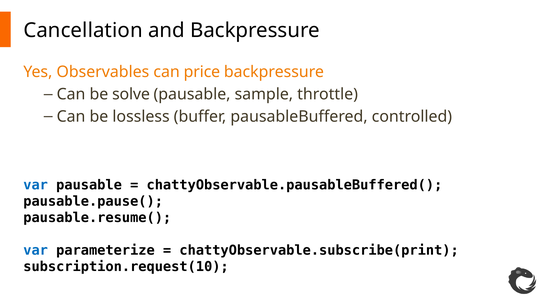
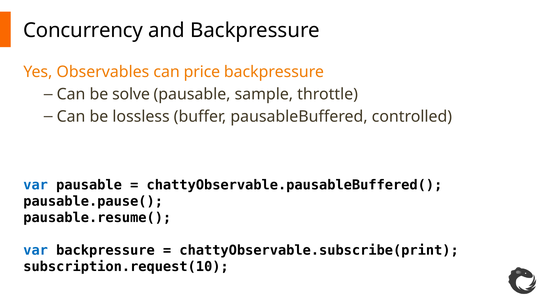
Cancellation: Cancellation -> Concurrency
var parameterize: parameterize -> backpressure
